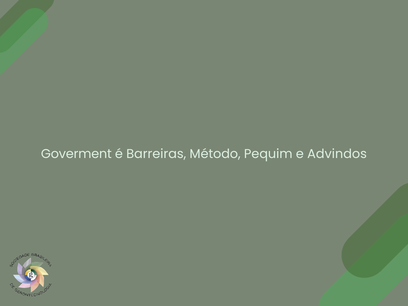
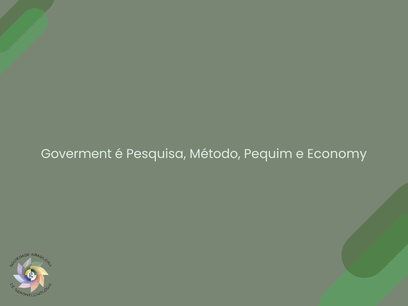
Barreiras: Barreiras -> Pesquisa
Advindos: Advindos -> Economy
